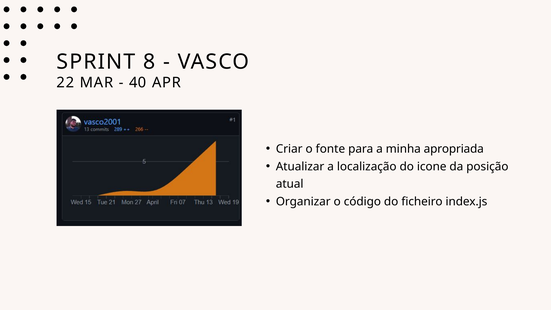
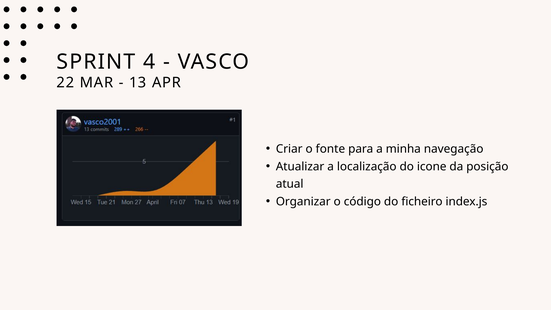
8: 8 -> 4
40: 40 -> 13
apropriada: apropriada -> navegação
